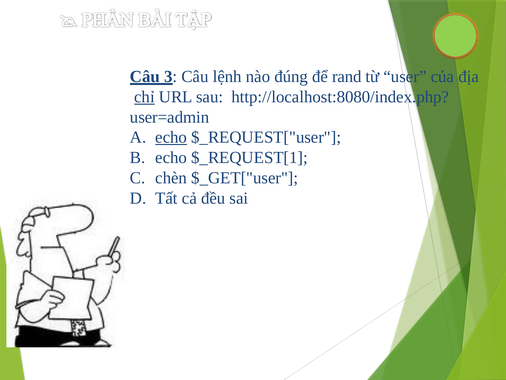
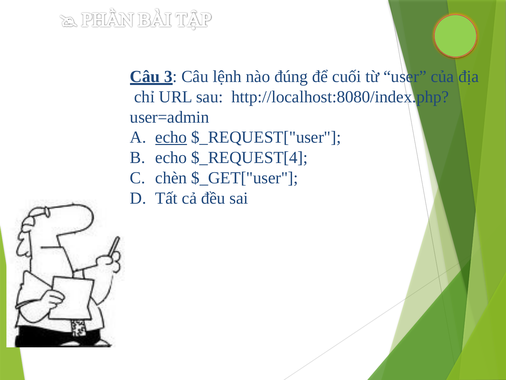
rand: rand -> cuối
chỉ underline: present -> none
$_REQUEST[1: $_REQUEST[1 -> $_REQUEST[4
